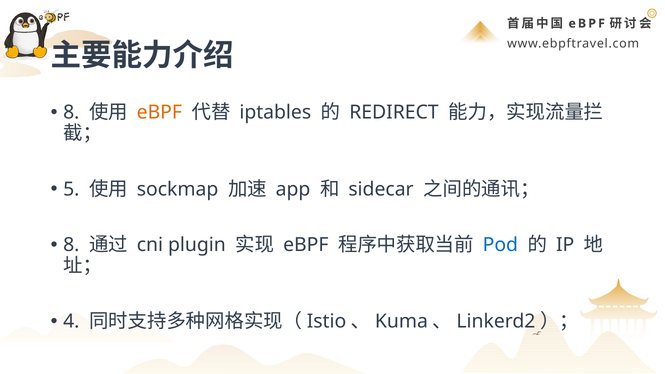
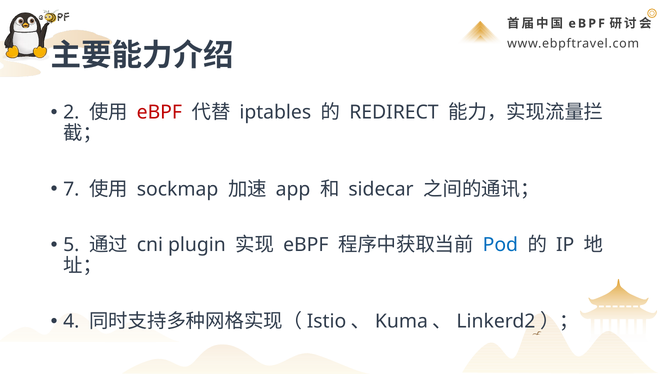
8 at (71, 112): 8 -> 2
eBPF at (159, 112) colour: orange -> red
5: 5 -> 7
8 at (71, 245): 8 -> 5
